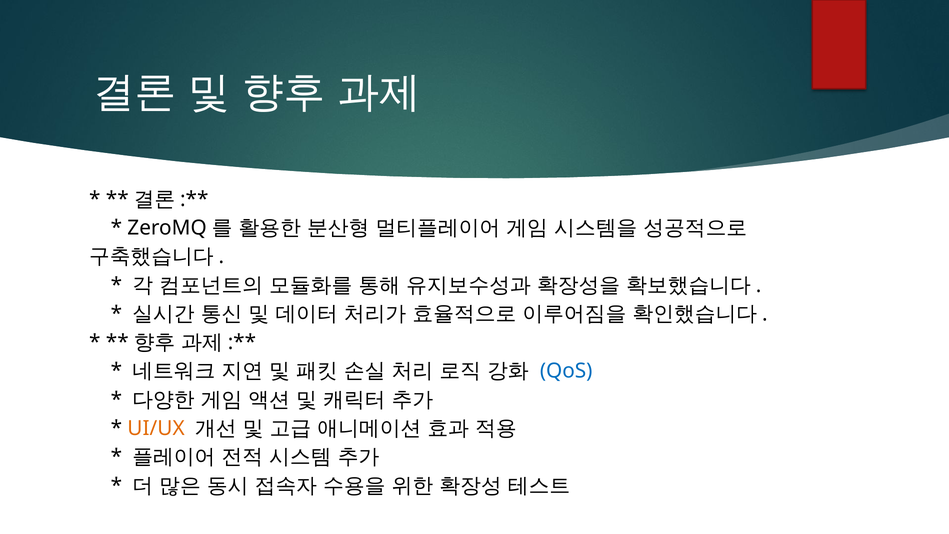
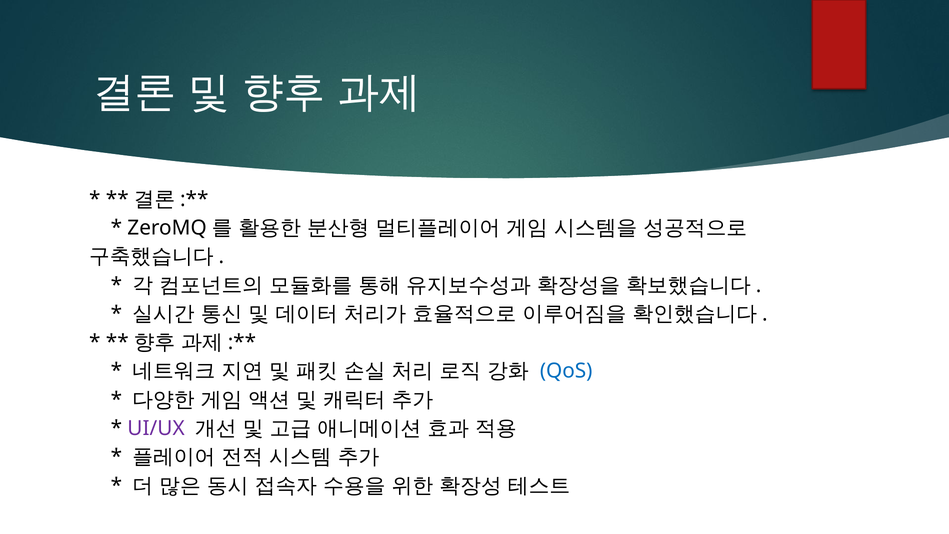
UI/UX colour: orange -> purple
